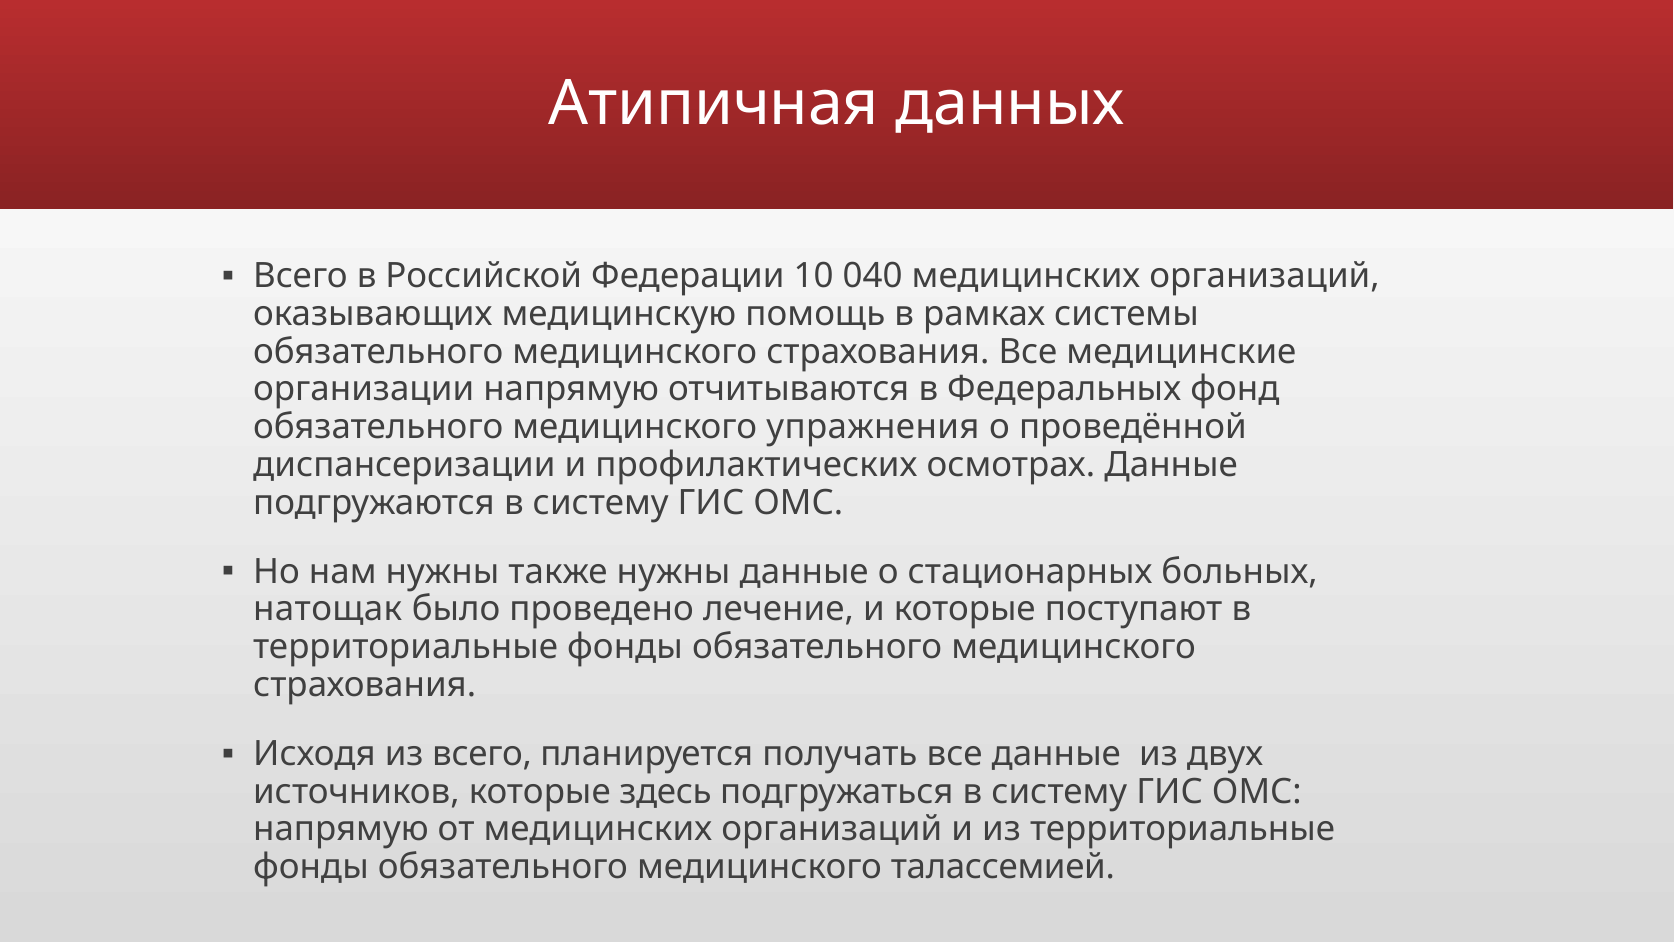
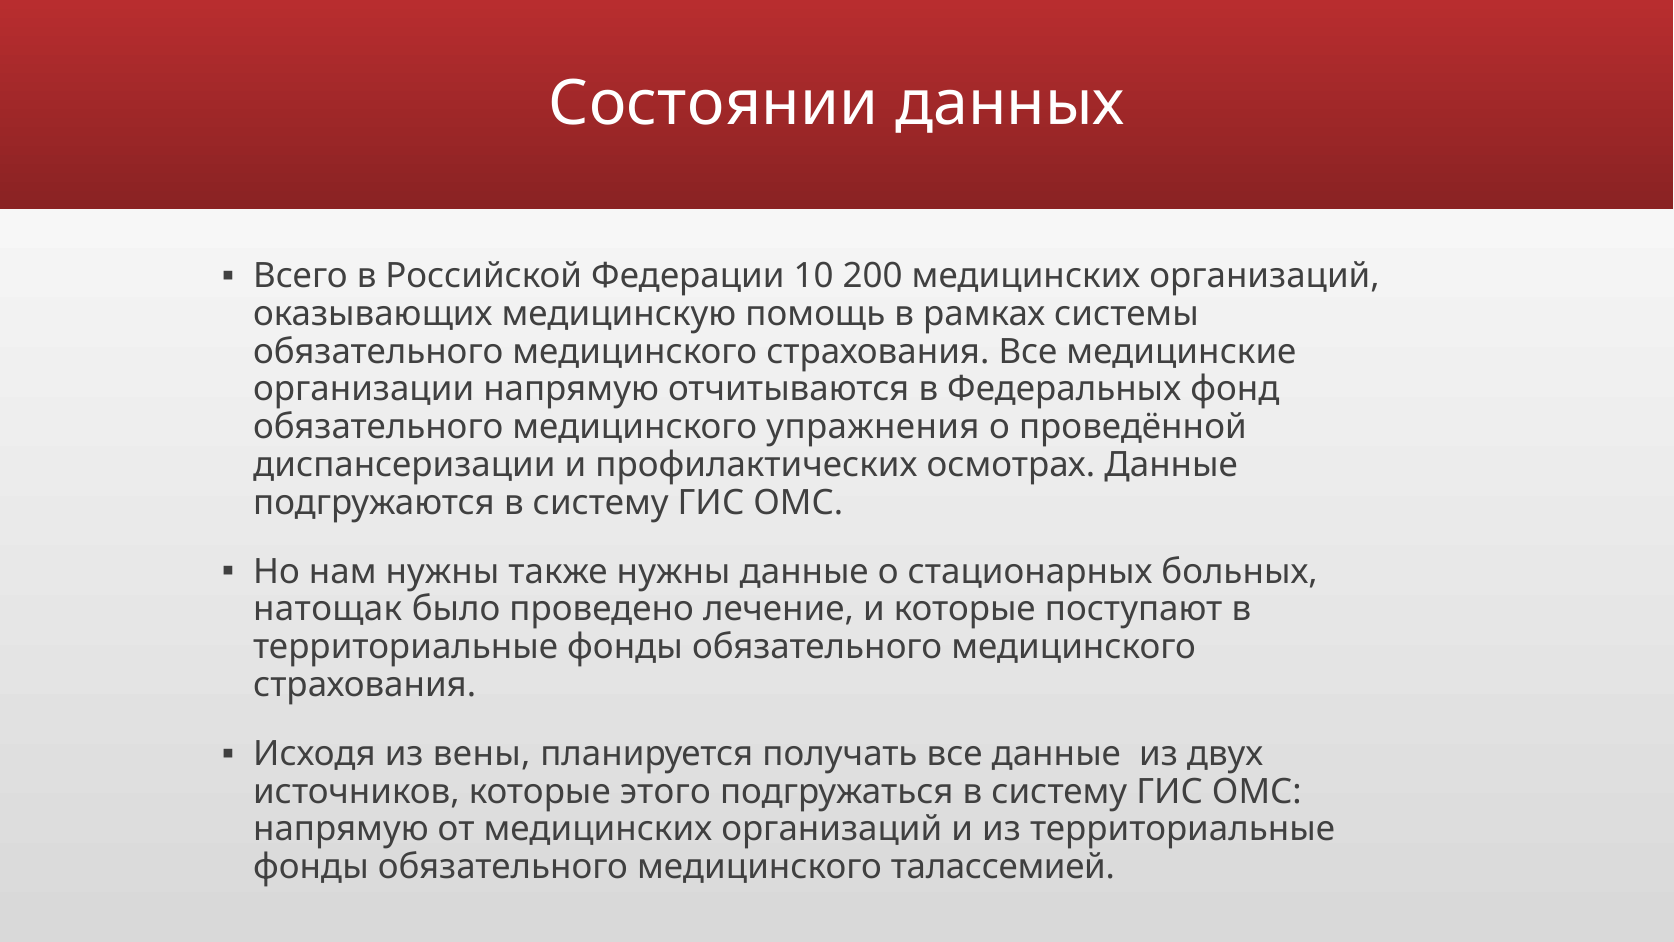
Атипичная: Атипичная -> Состоянии
040: 040 -> 200
из всего: всего -> вены
здесь: здесь -> этого
